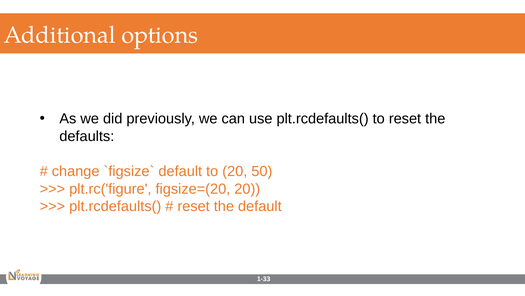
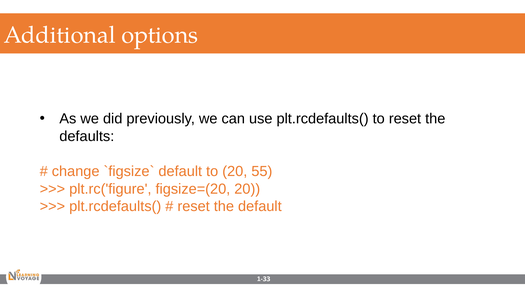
50: 50 -> 55
